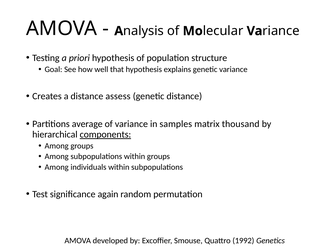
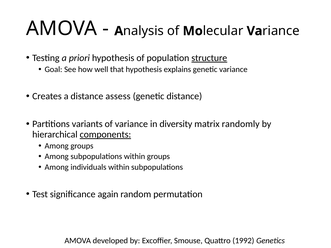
structure underline: none -> present
average: average -> variants
samples: samples -> diversity
thousand: thousand -> randomly
